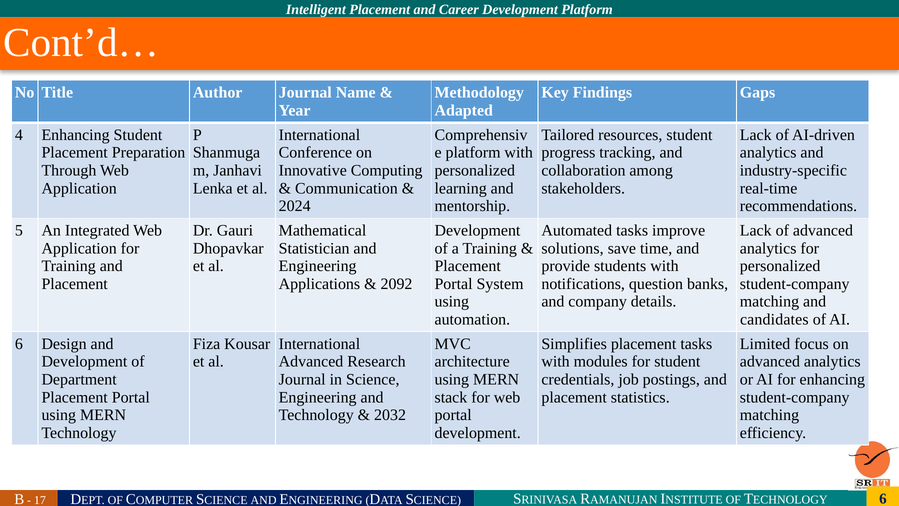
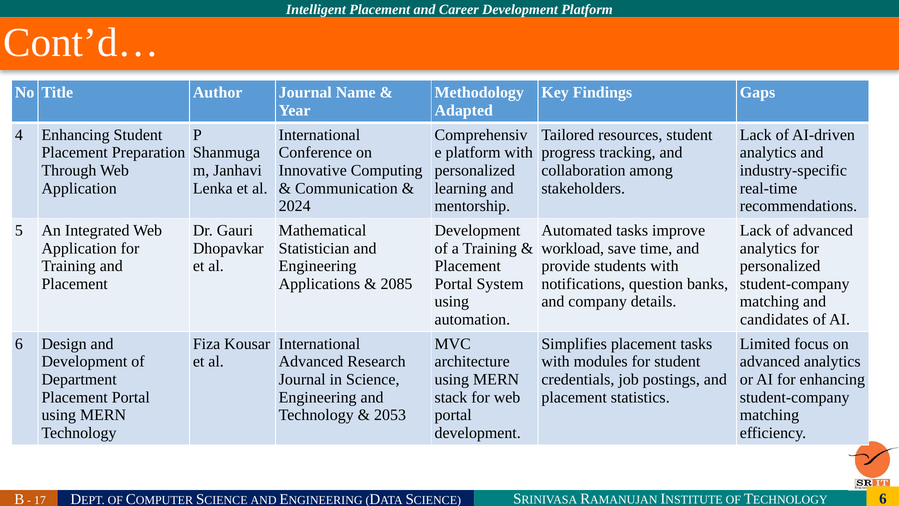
solutions: solutions -> workload
2092: 2092 -> 2085
2032: 2032 -> 2053
